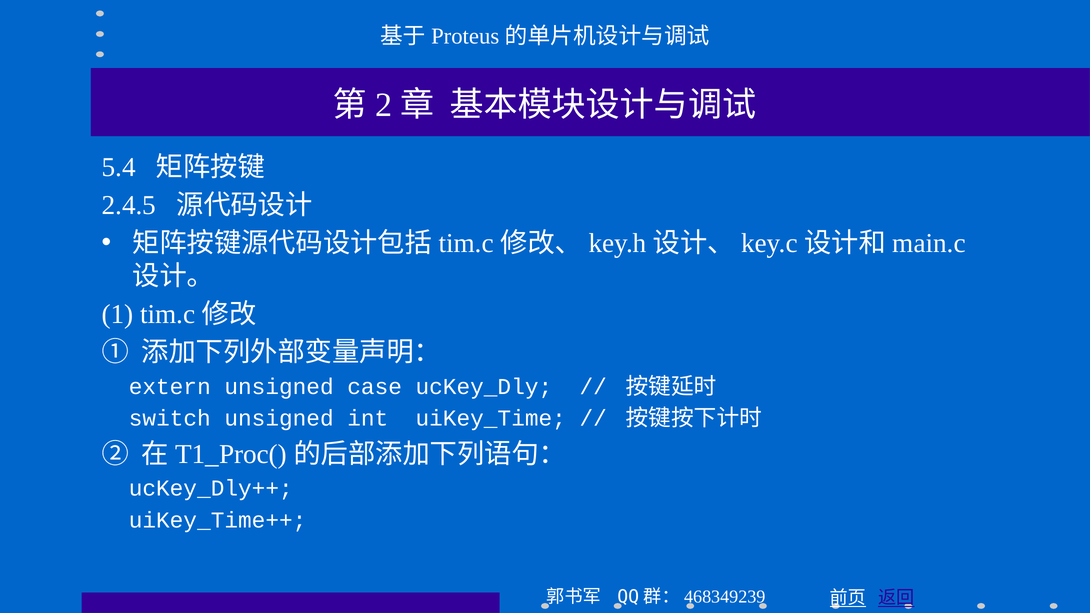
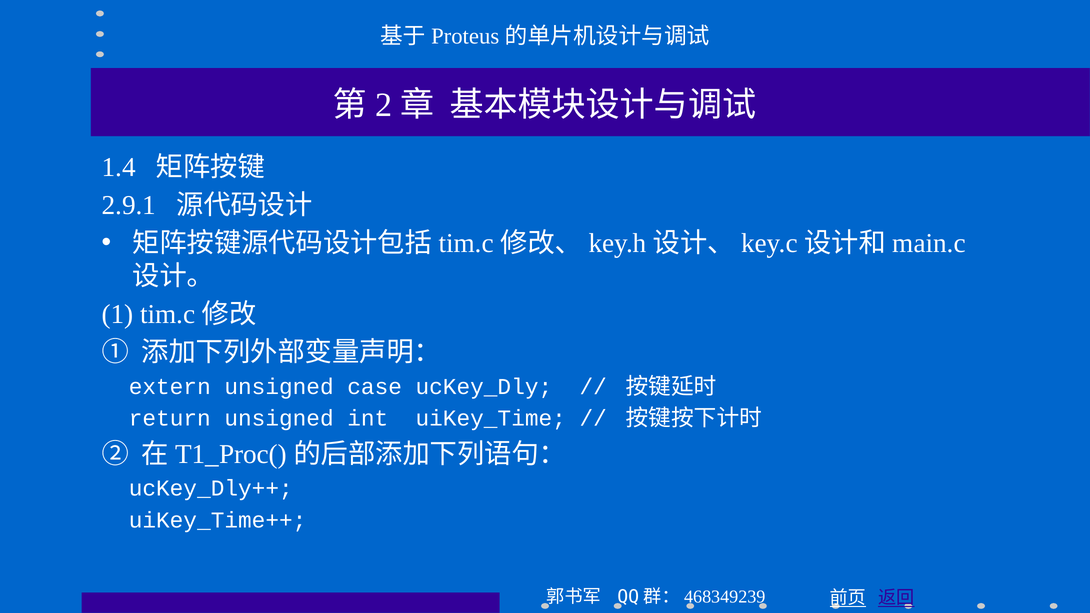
5.4: 5.4 -> 1.4
2.4.5: 2.4.5 -> 2.9.1
switch: switch -> return
